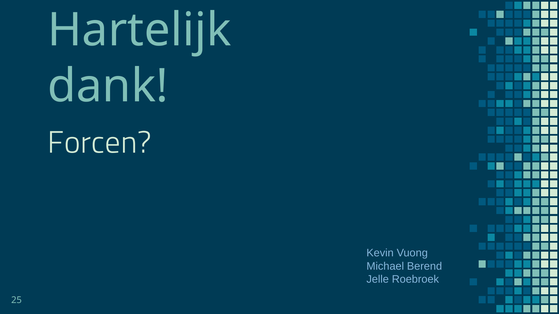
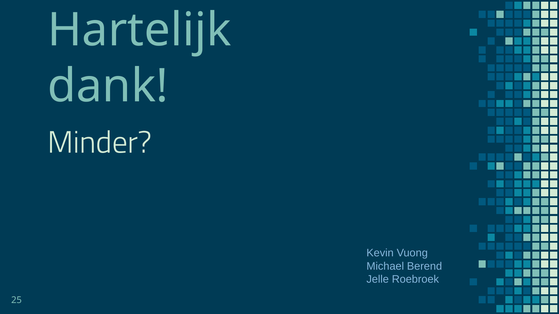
Forcen: Forcen -> Minder
